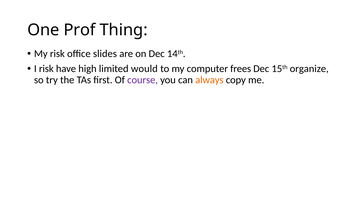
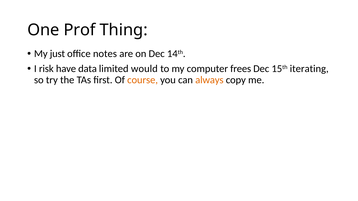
My risk: risk -> just
slides: slides -> notes
high: high -> data
organize: organize -> iterating
course colour: purple -> orange
